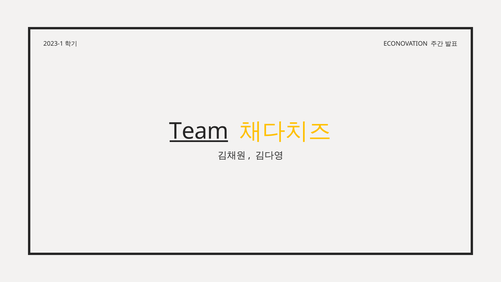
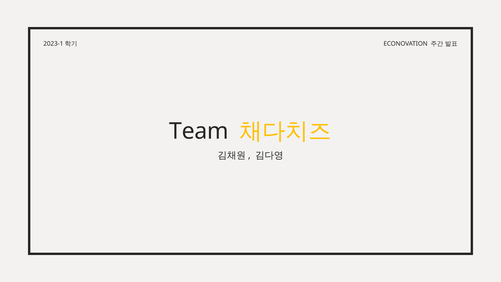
Team underline: present -> none
